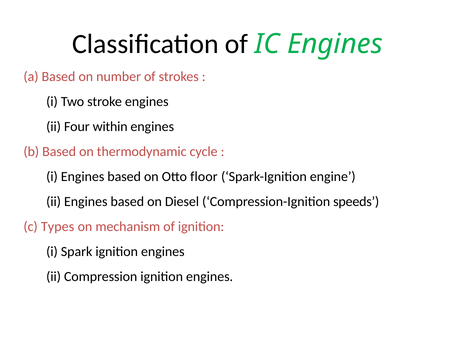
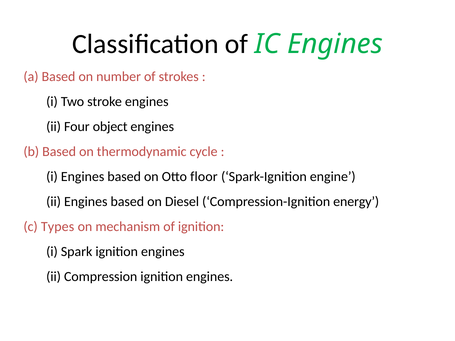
within: within -> object
speeds: speeds -> energy
